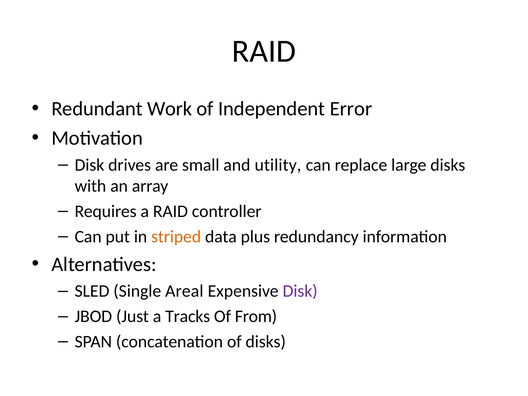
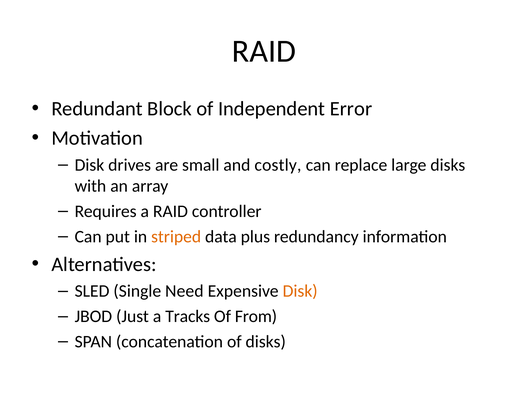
Work: Work -> Block
utility: utility -> costly
Areal: Areal -> Need
Disk at (300, 291) colour: purple -> orange
